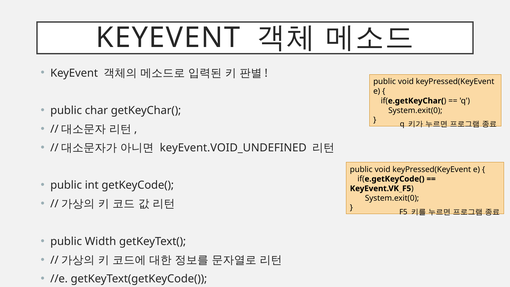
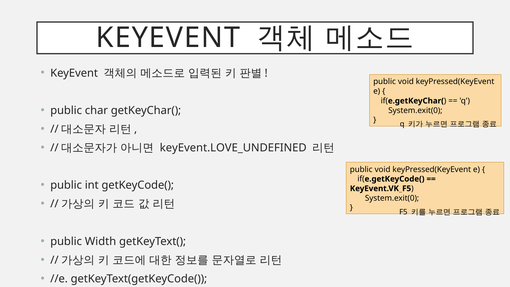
keyEvent.VOID_UNDEFINED: keyEvent.VOID_UNDEFINED -> keyEvent.LOVE_UNDEFINED
